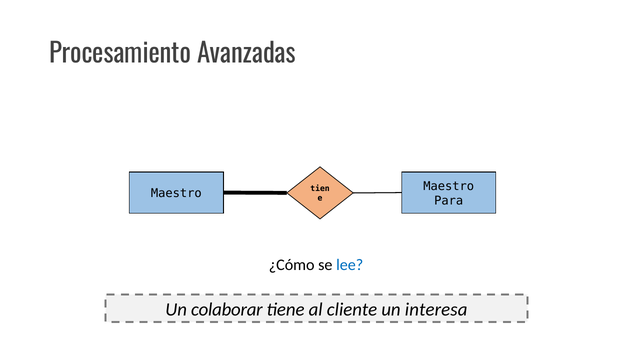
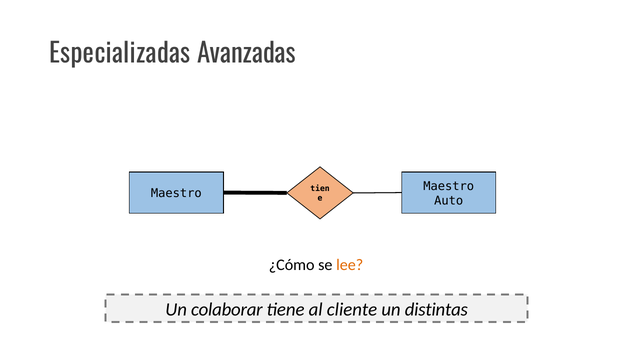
Procesamiento: Procesamiento -> Especializadas
Para: Para -> Auto
lee colour: blue -> orange
interesa: interesa -> distintas
